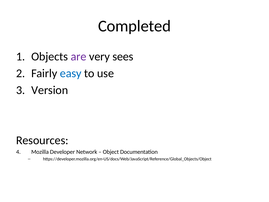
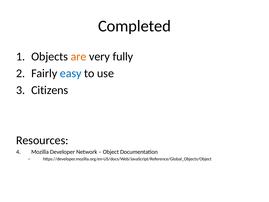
are colour: purple -> orange
sees: sees -> fully
Version: Version -> Citizens
